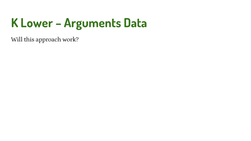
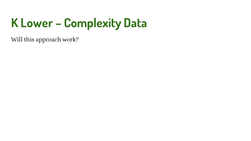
Arguments: Arguments -> Complexity
